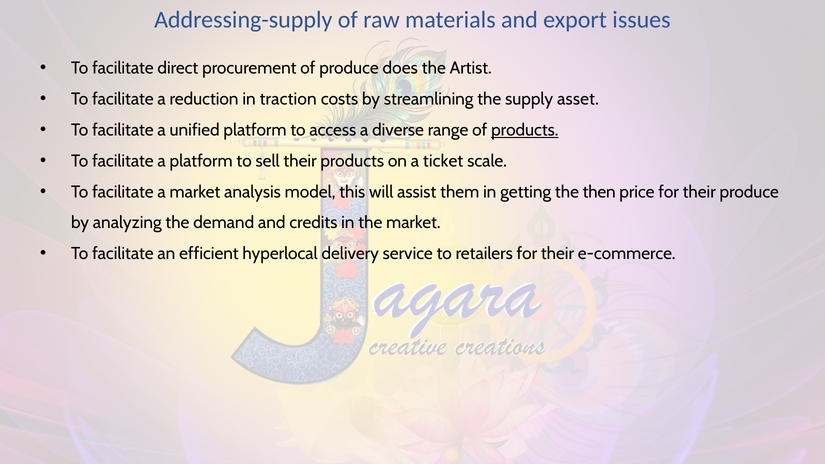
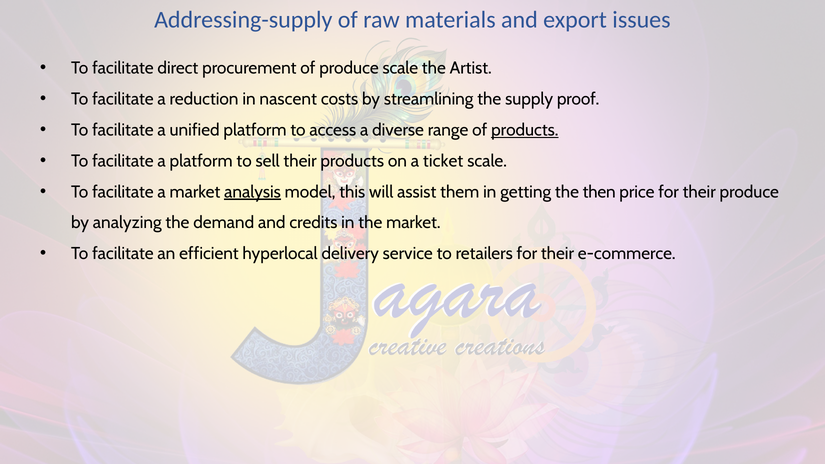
produce does: does -> scale
traction: traction -> nascent
asset: asset -> proof
analysis underline: none -> present
